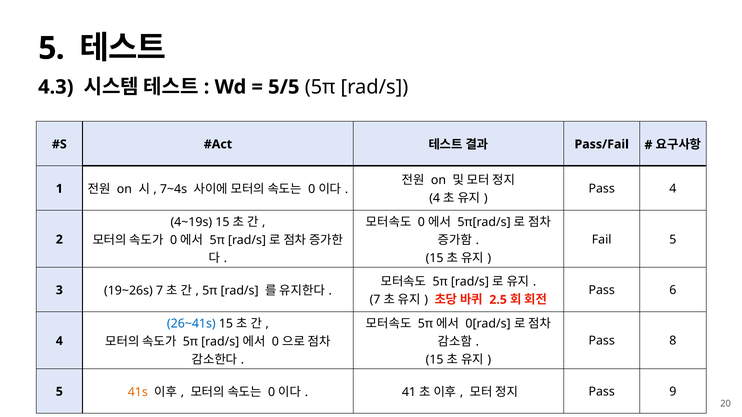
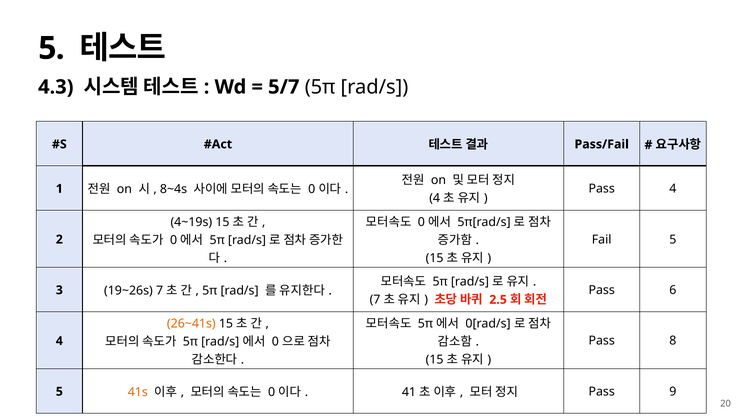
5/5: 5/5 -> 5/7
7~4s: 7~4s -> 8~4s
26~41s colour: blue -> orange
